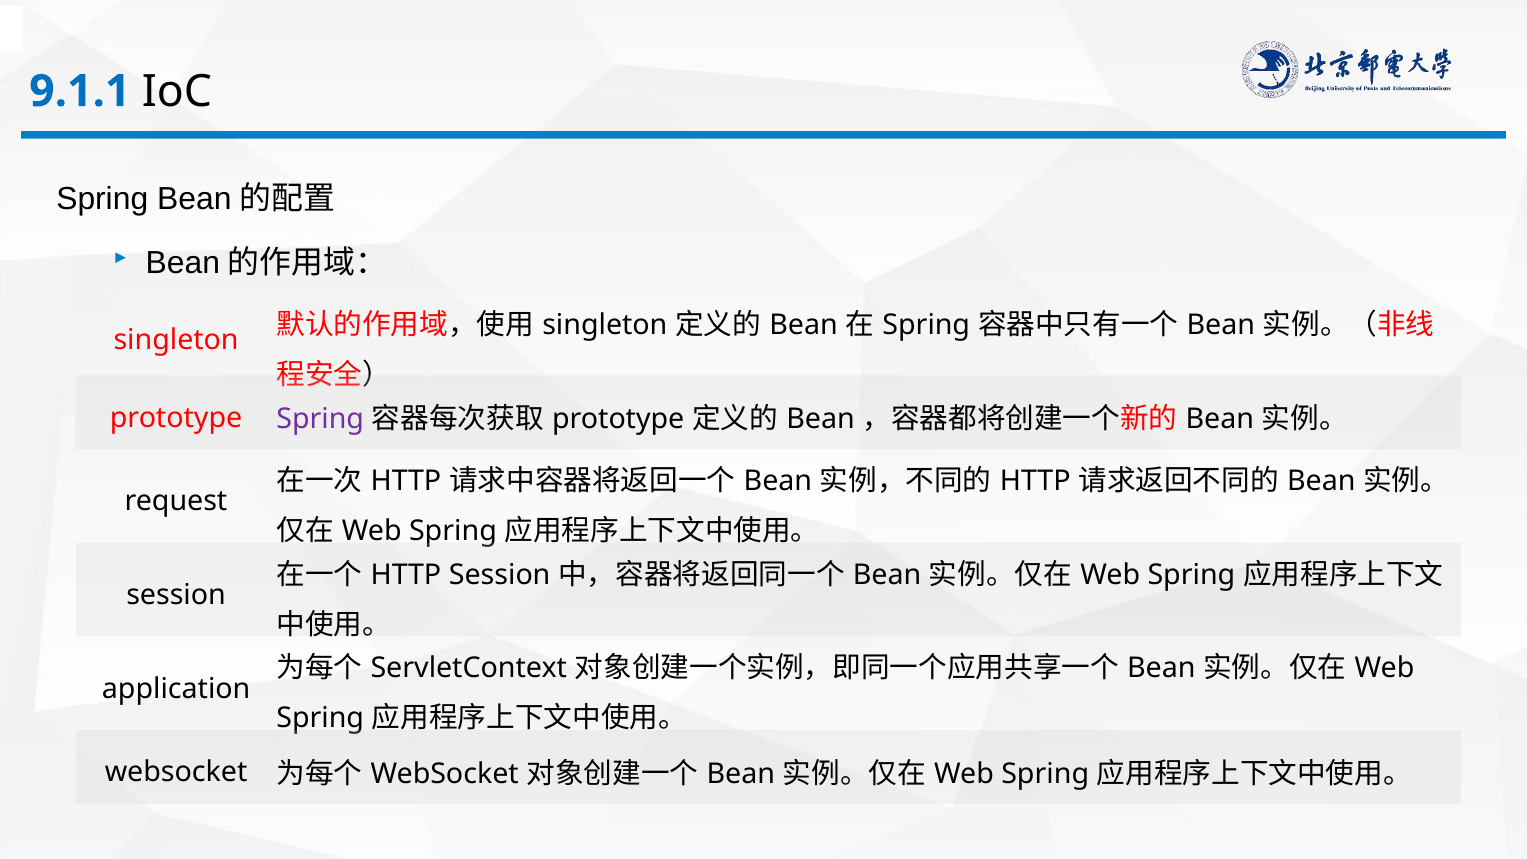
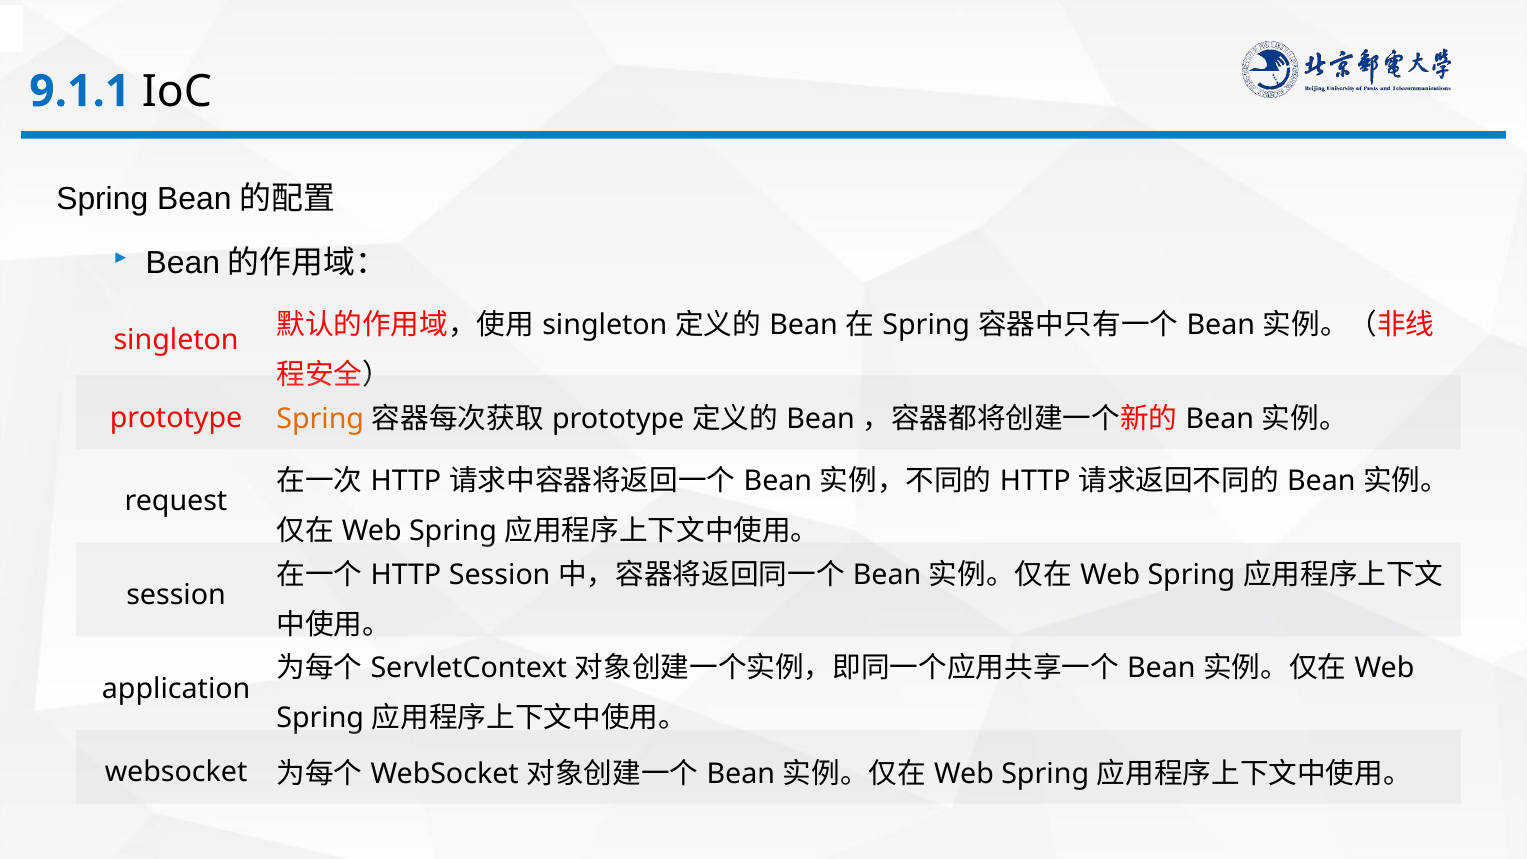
Spring at (320, 419) colour: purple -> orange
